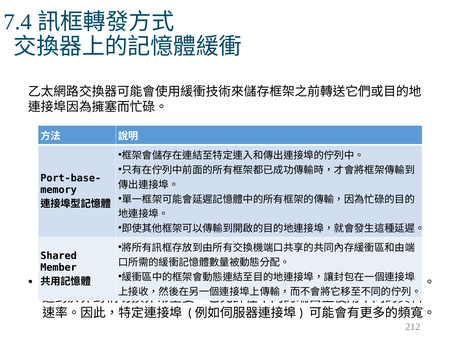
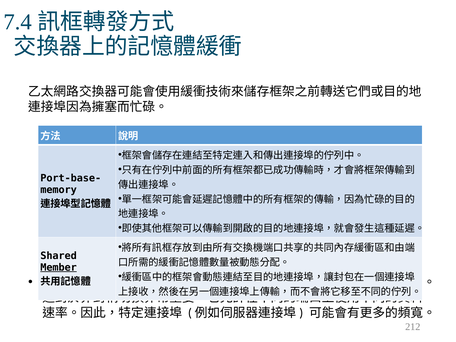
Member underline: none -> present
